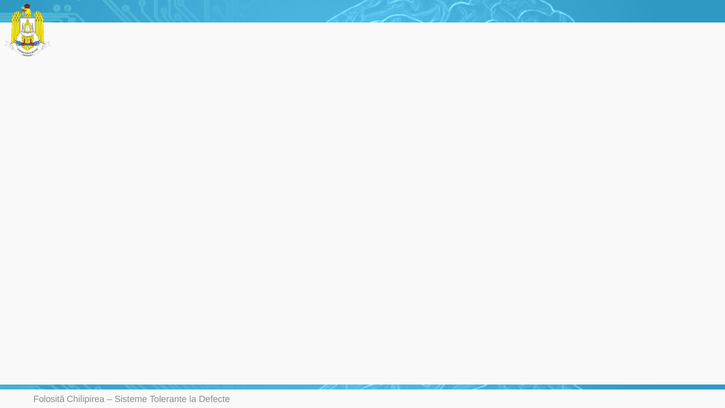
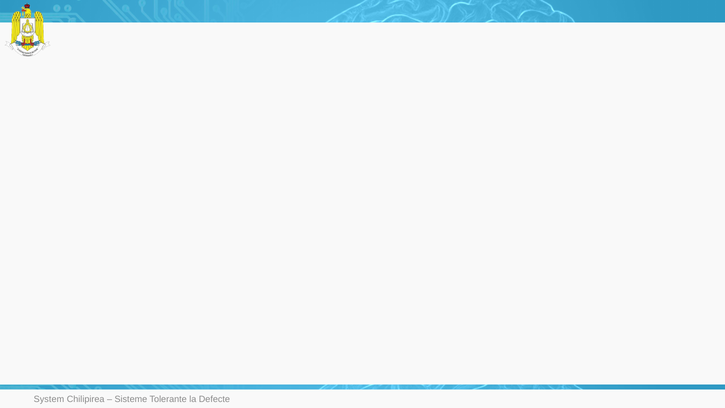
Folosită: Folosită -> System
